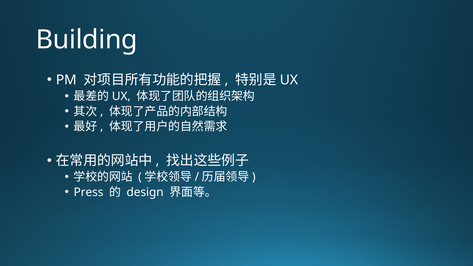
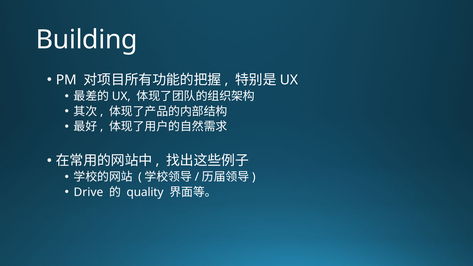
Press: Press -> Drive
design: design -> quality
